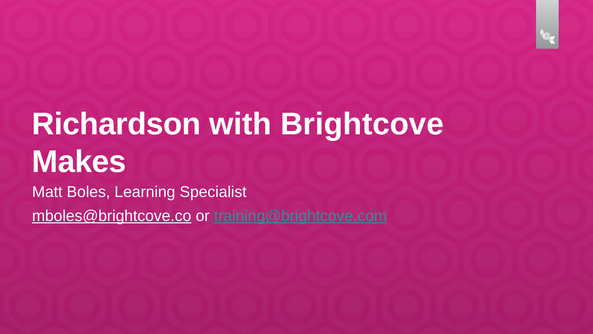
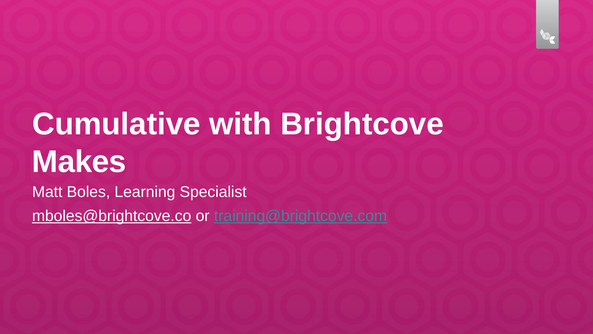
Richardson: Richardson -> Cumulative
